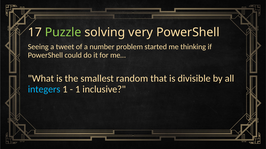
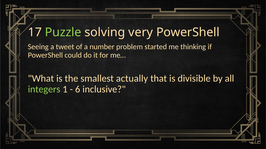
random: random -> actually
integers colour: light blue -> light green
1 at (78, 90): 1 -> 6
